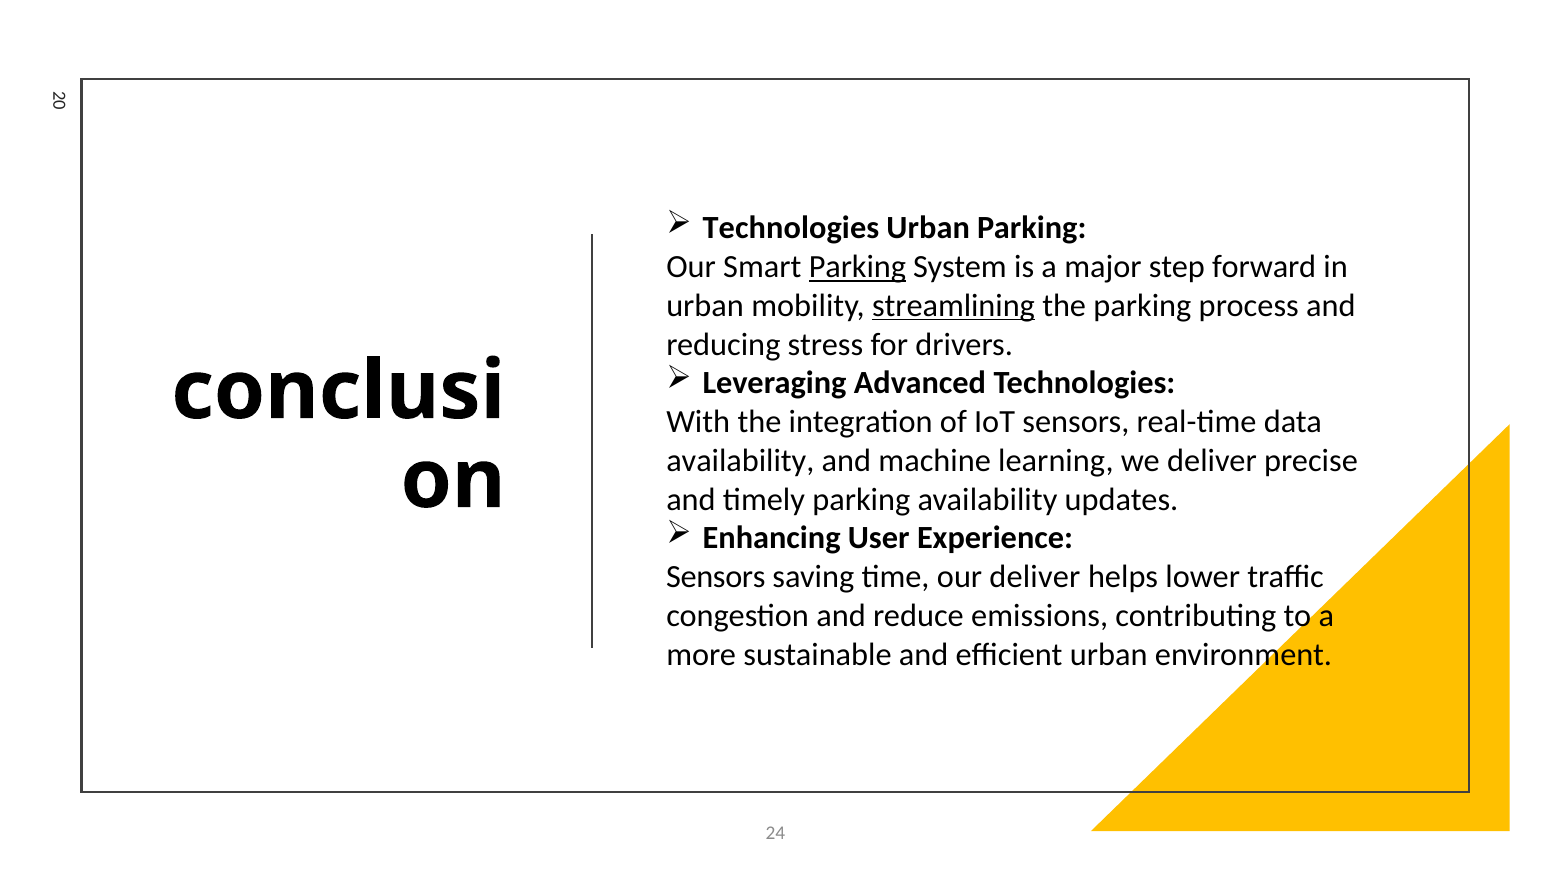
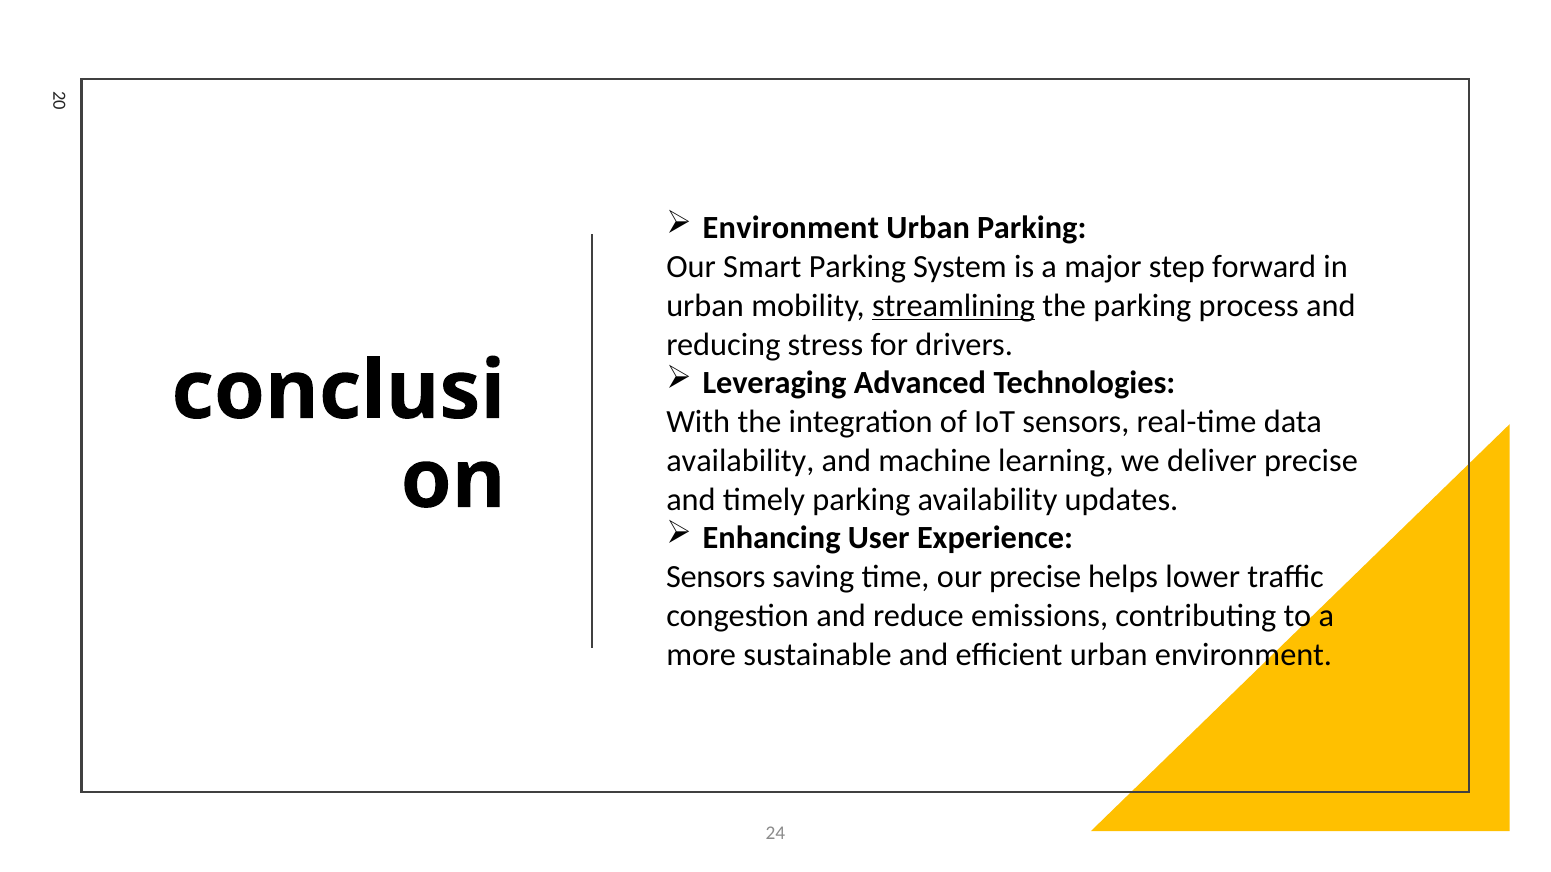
Technologies at (791, 228): Technologies -> Environment
Parking at (857, 267) underline: present -> none
our deliver: deliver -> precise
